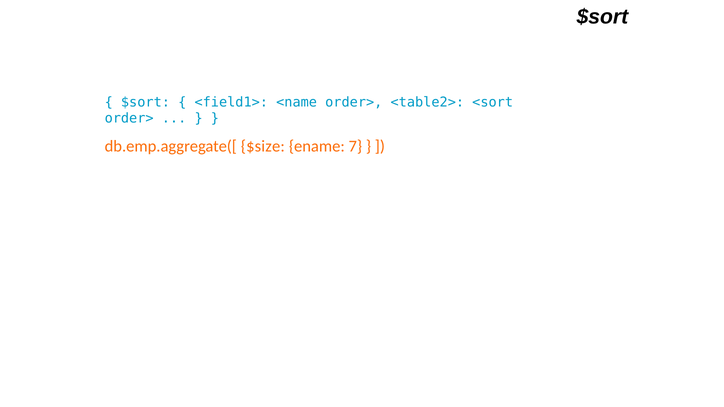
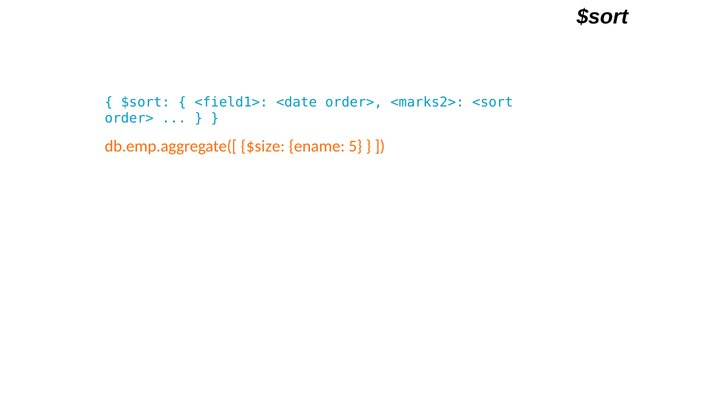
<name: <name -> <date
<table2>: <table2> -> <marks2>
7: 7 -> 5
